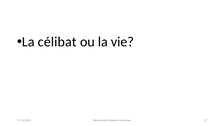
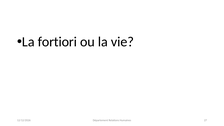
célibat: célibat -> fortiori
